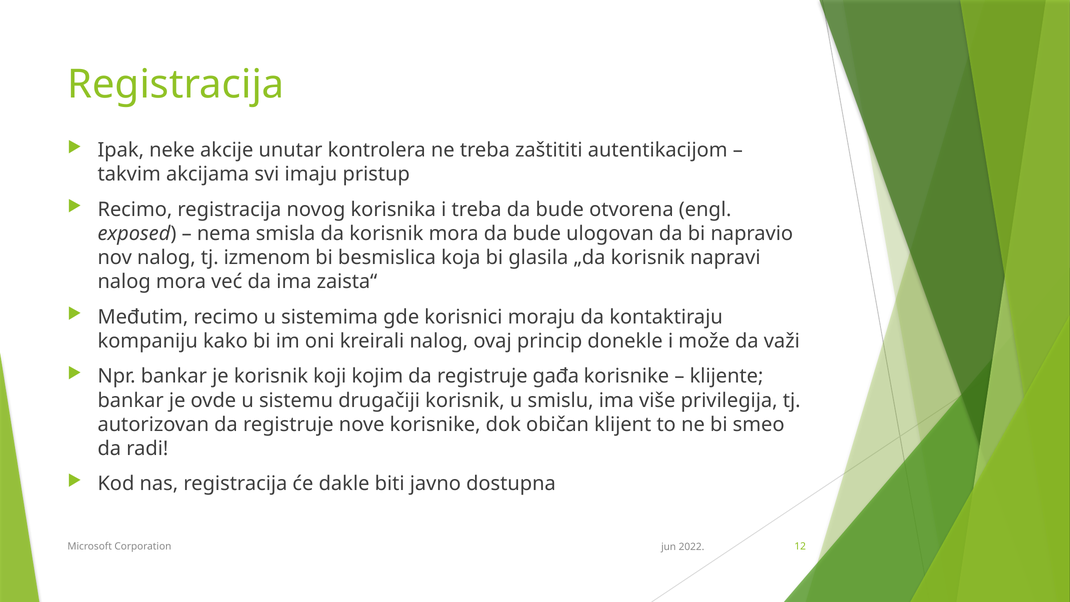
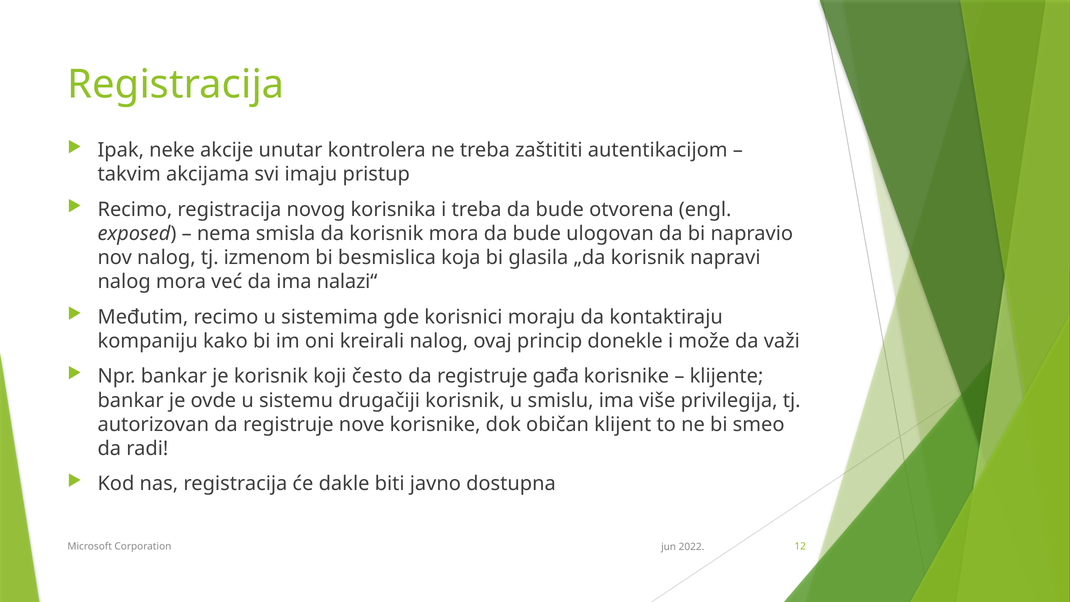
zaista“: zaista“ -> nalazi“
kojim: kojim -> često
